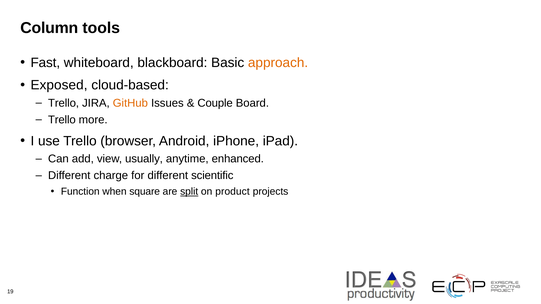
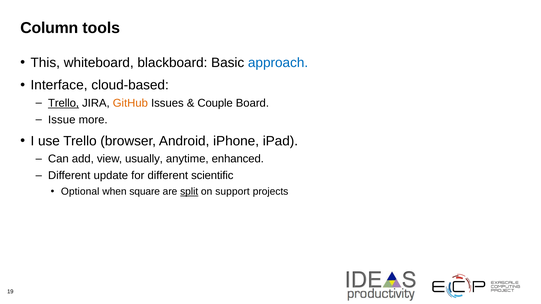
Fast: Fast -> This
approach colour: orange -> blue
Exposed: Exposed -> Interface
Trello at (64, 103) underline: none -> present
Trello at (62, 120): Trello -> Issue
charge: charge -> update
Function: Function -> Optional
product: product -> support
